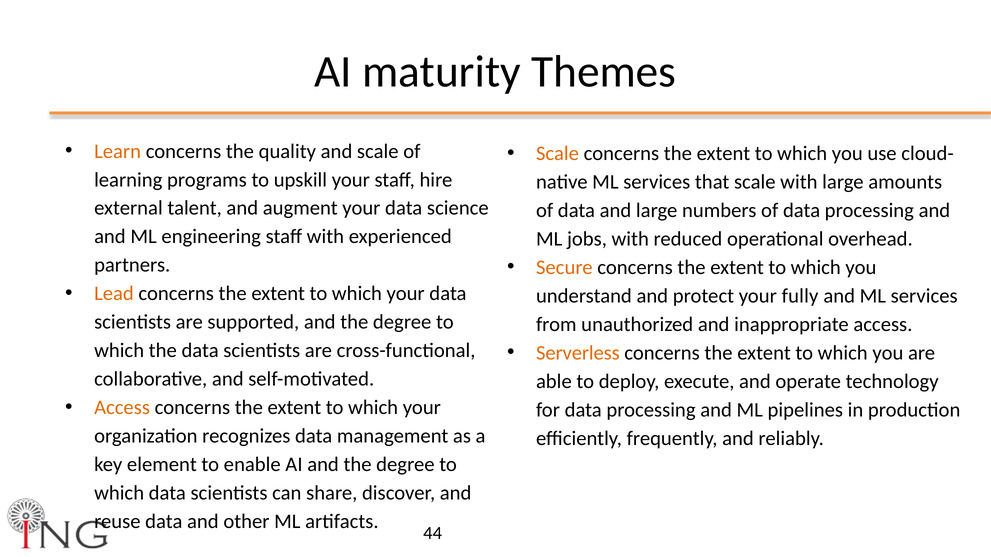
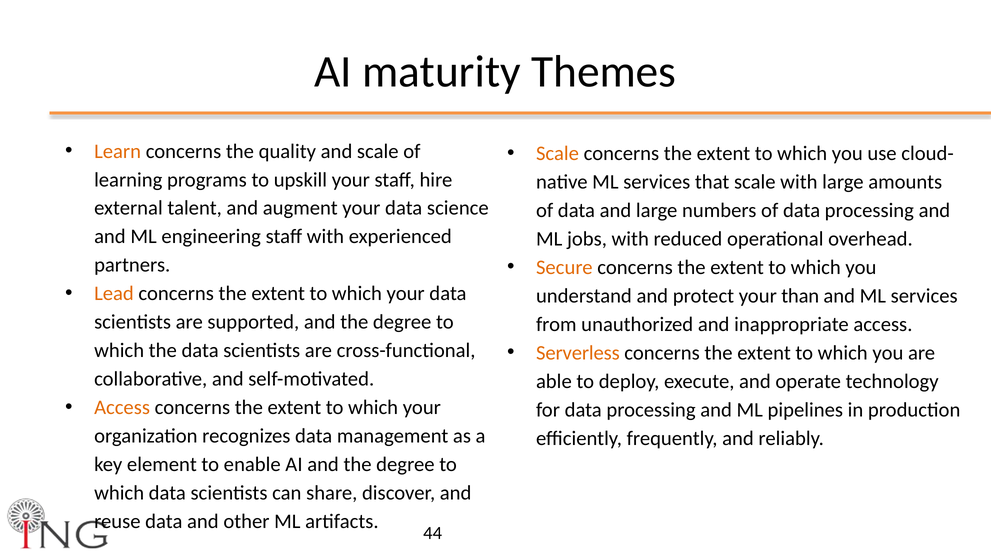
fully: fully -> than
